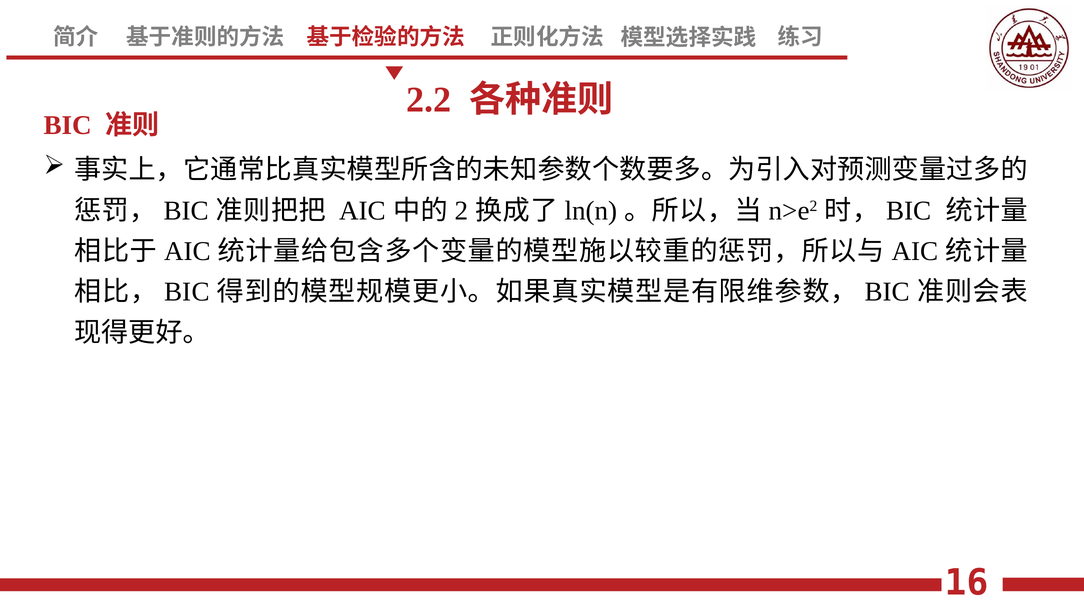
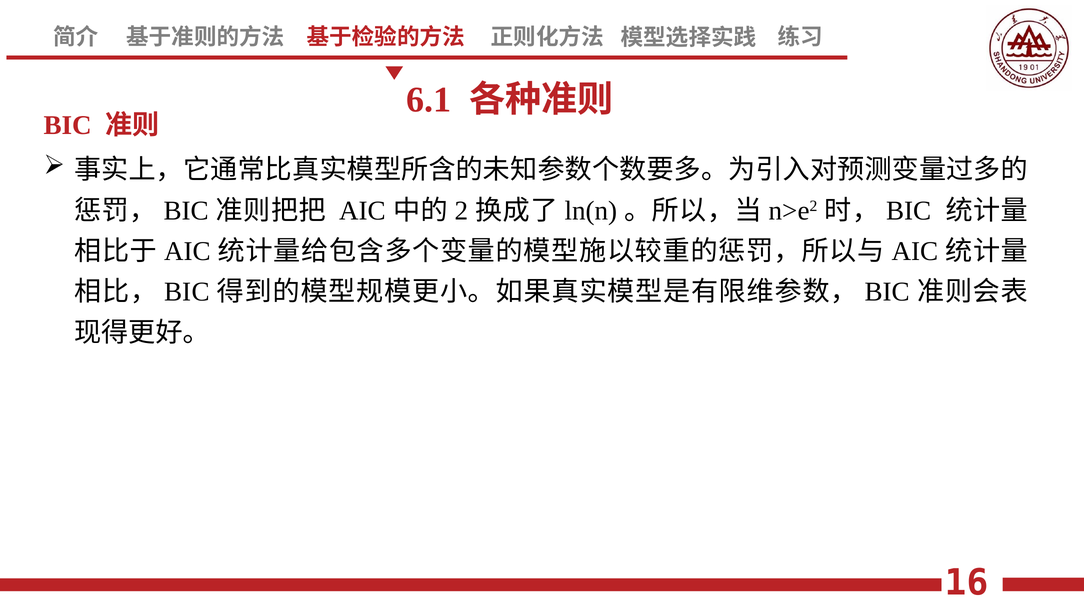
2.2: 2.2 -> 6.1
